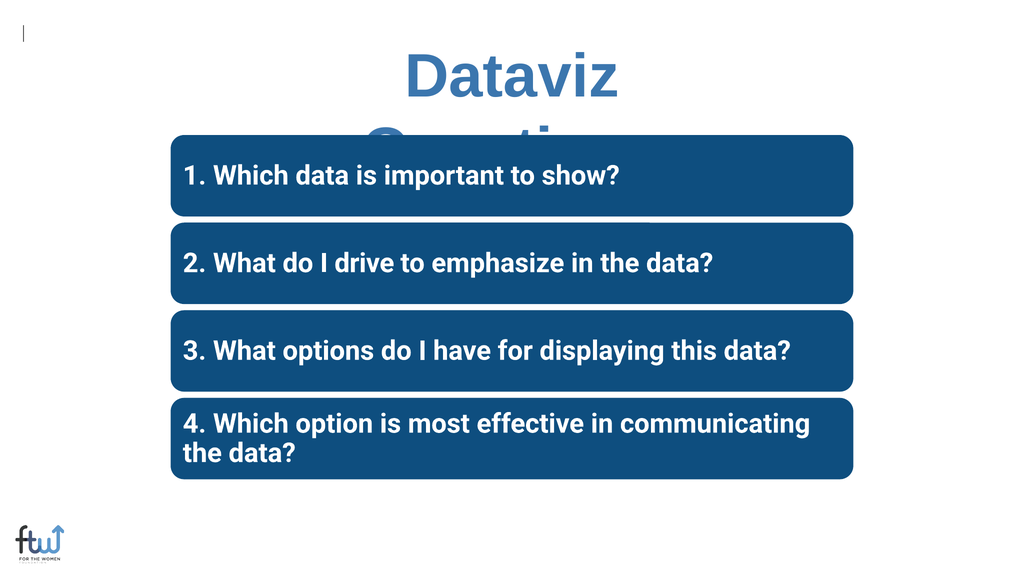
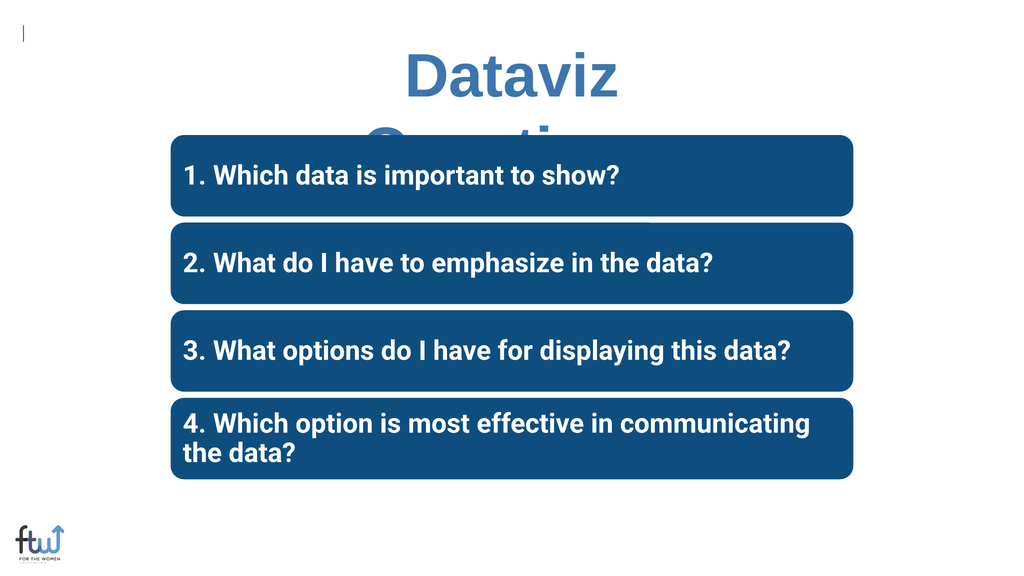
What do I drive: drive -> have
